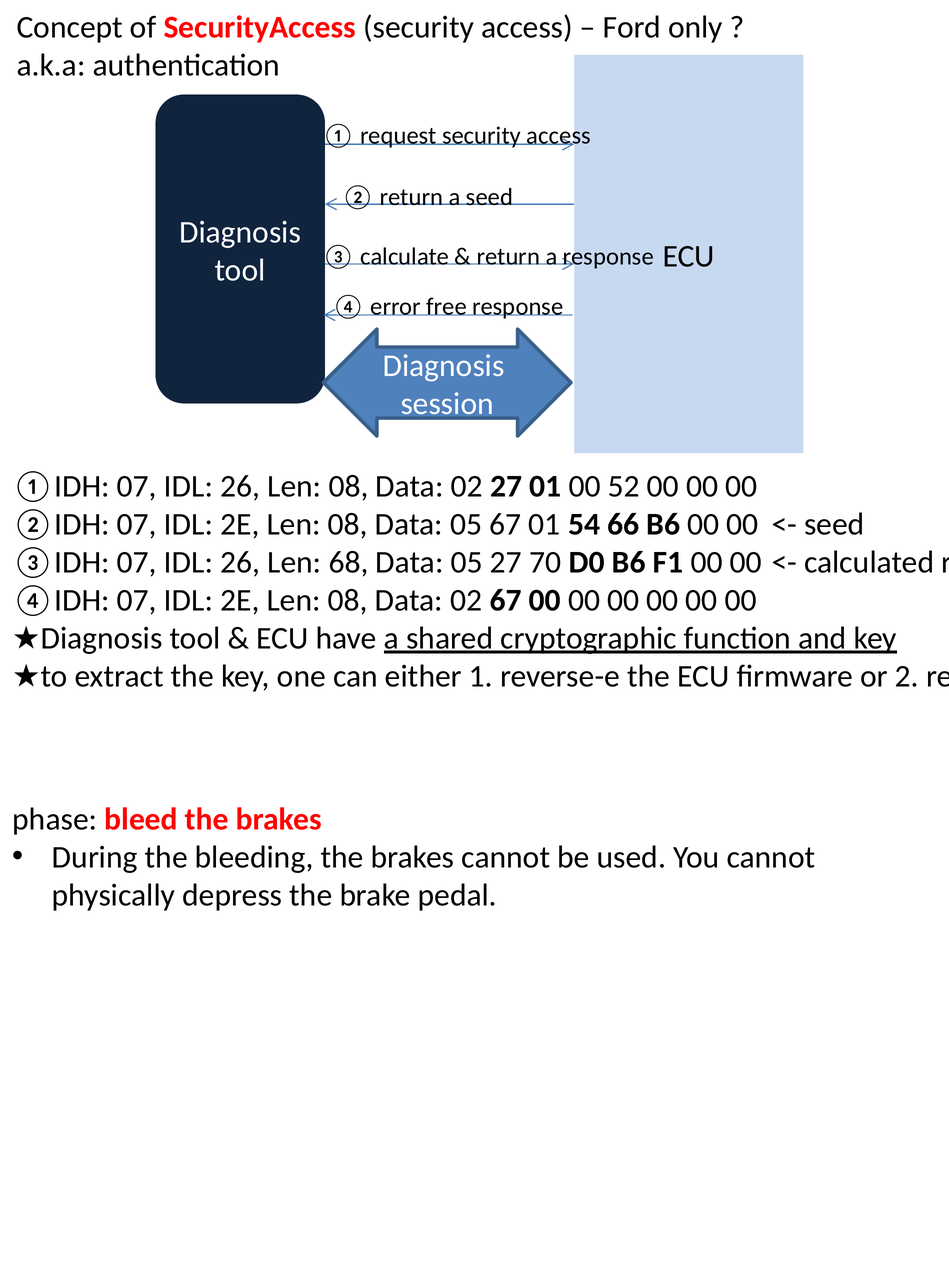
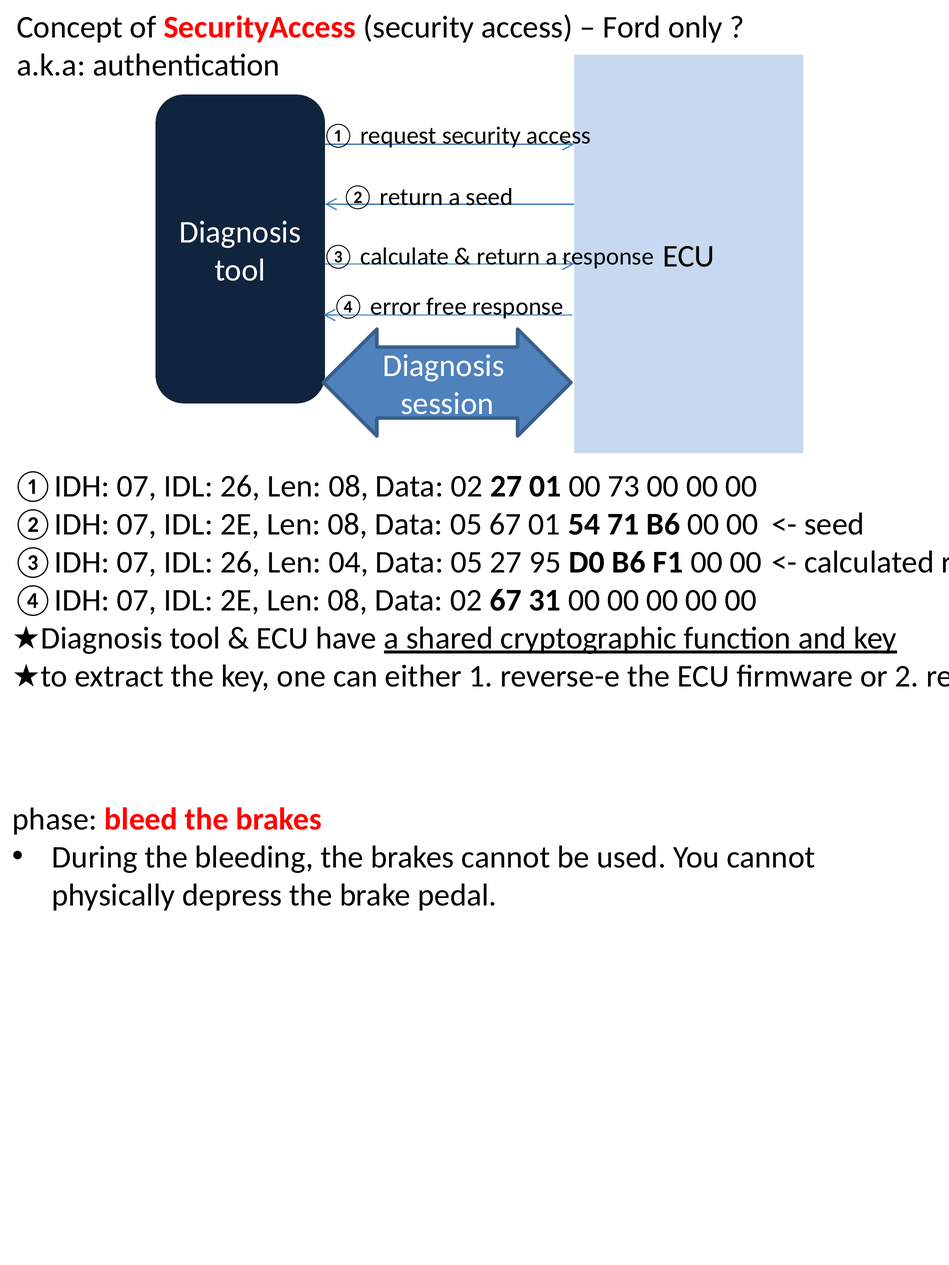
52: 52 -> 73
66: 66 -> 71
68: 68 -> 04
70: 70 -> 95
67 00: 00 -> 31
